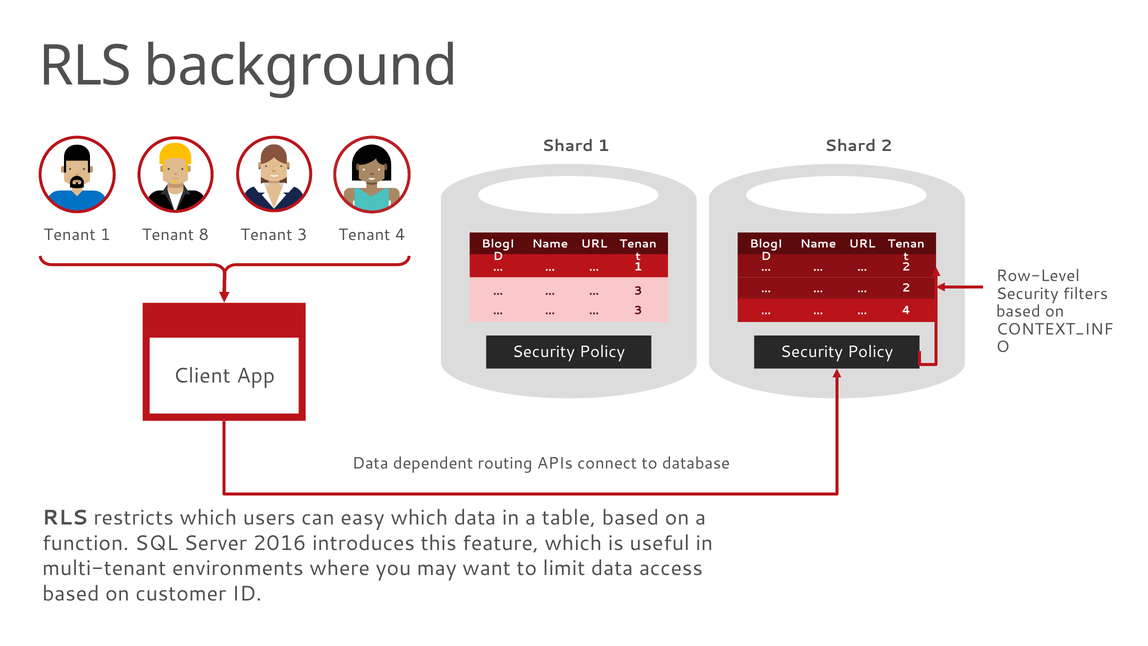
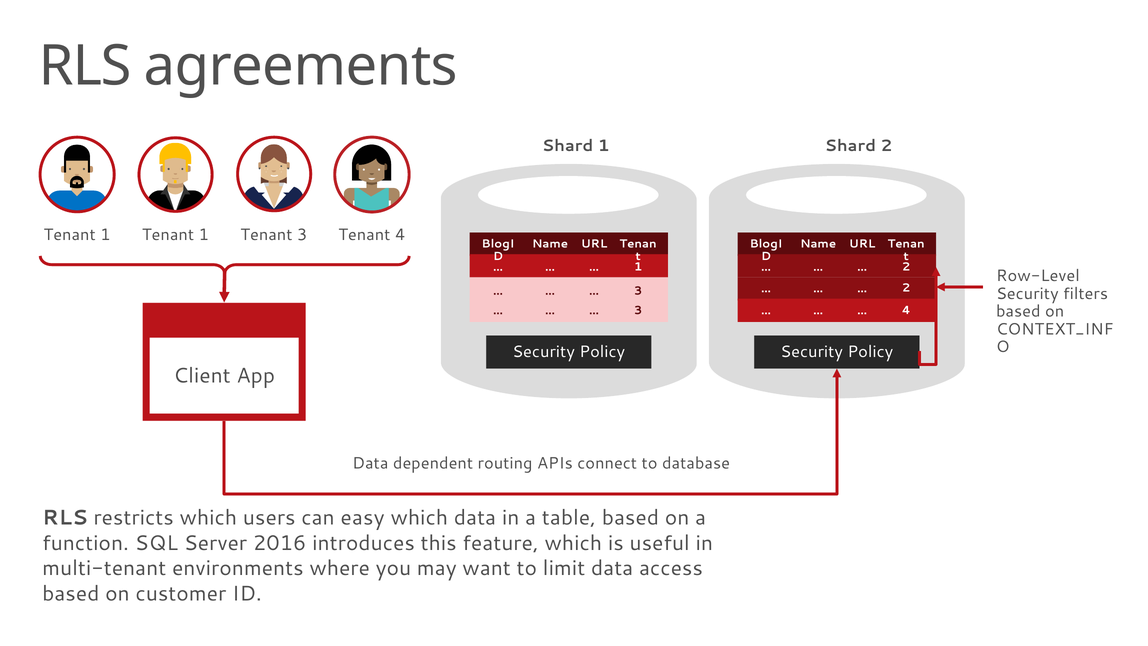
background: background -> agreements
1 Tenant 8: 8 -> 1
